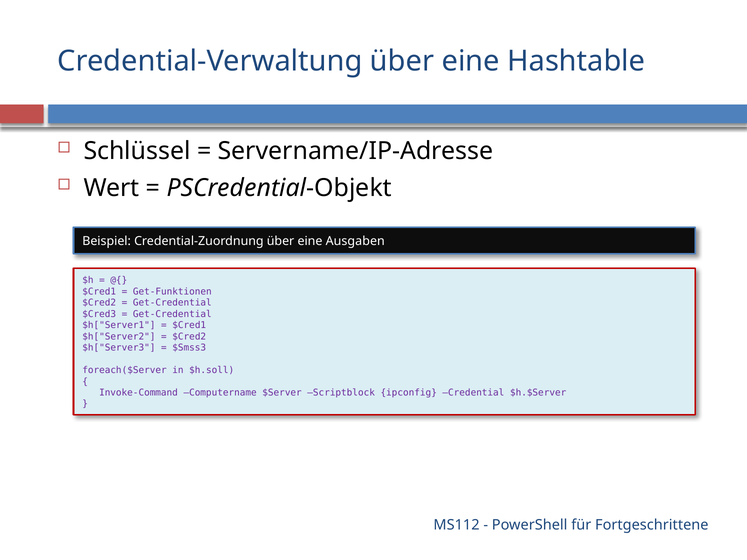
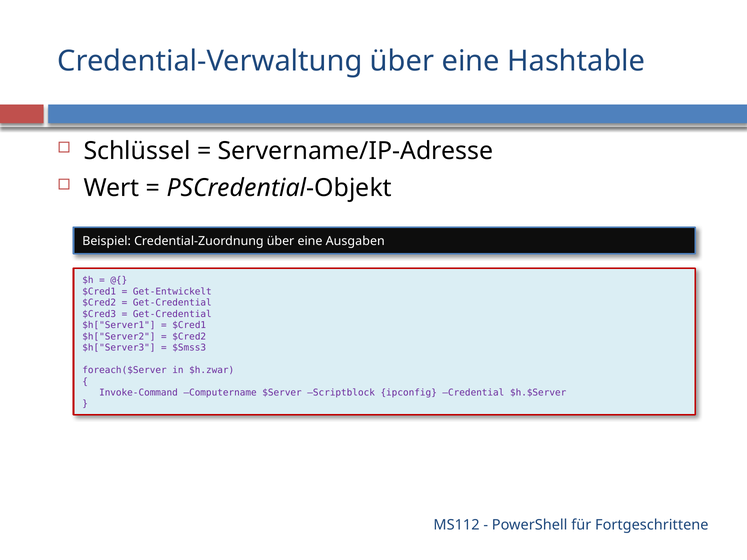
Get-Funktionen: Get-Funktionen -> Get-Entwickelt
$h.soll: $h.soll -> $h.zwar
